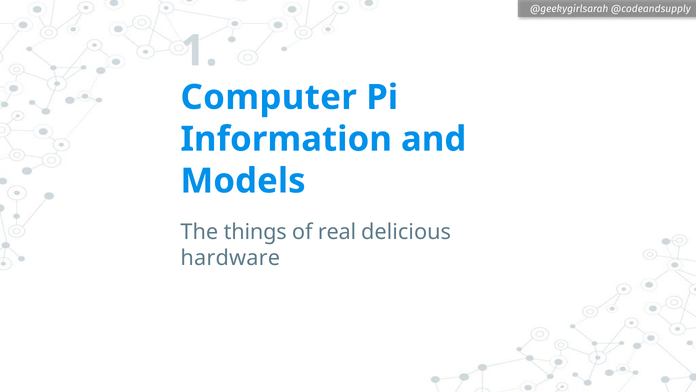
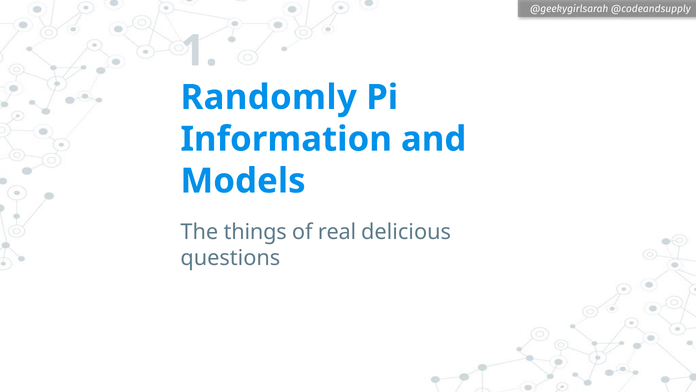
Computer: Computer -> Randomly
hardware: hardware -> questions
